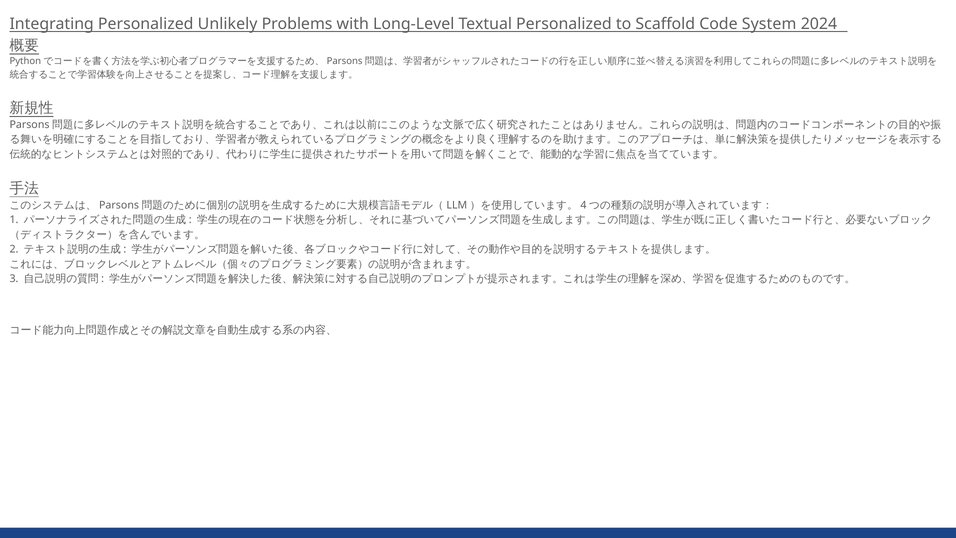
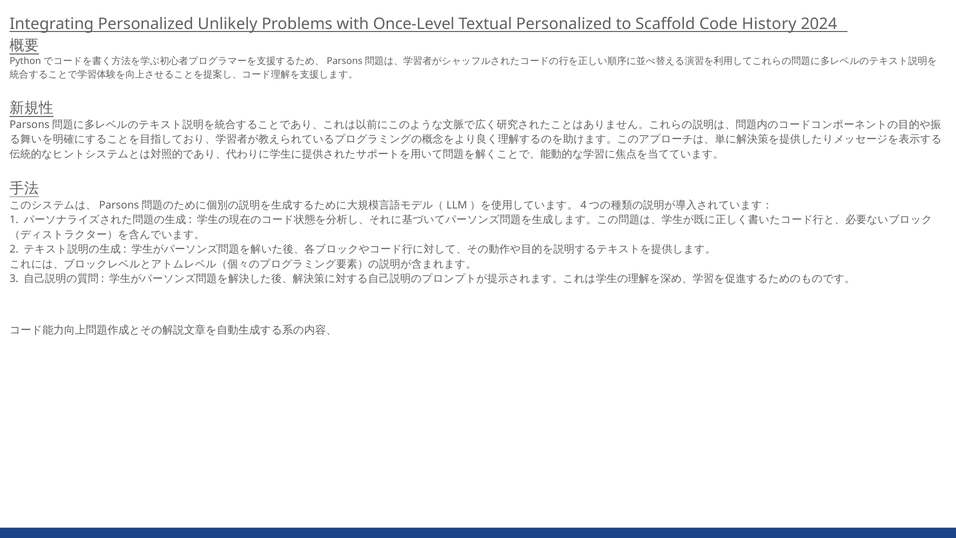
Long-Level: Long-Level -> Once-Level
System: System -> History
